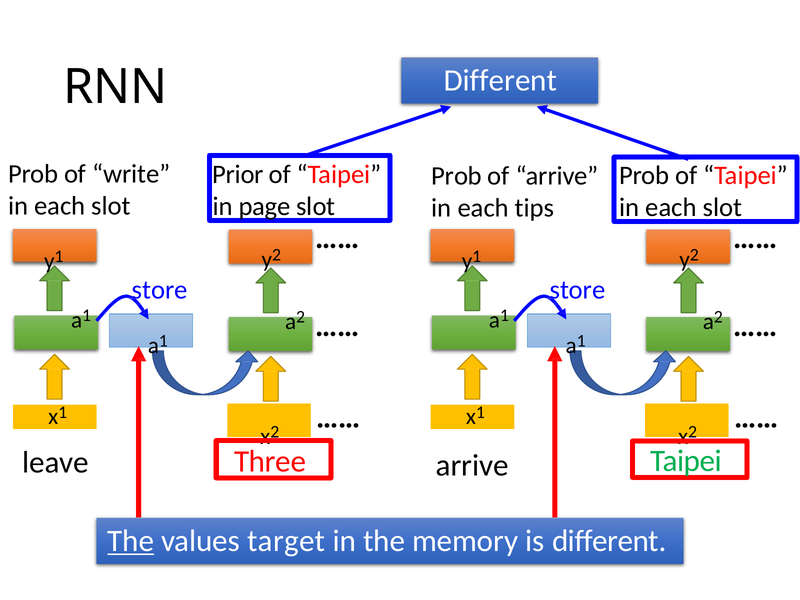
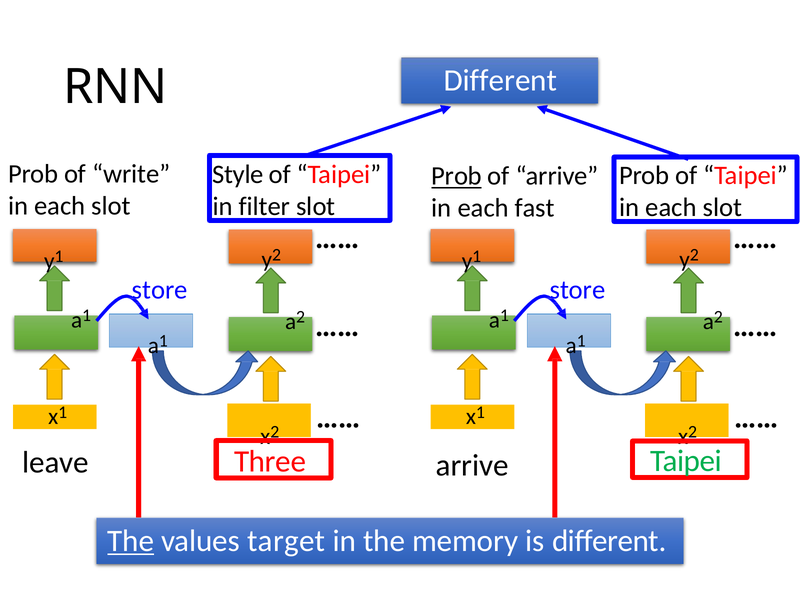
Prior: Prior -> Style
Prob at (457, 176) underline: none -> present
page: page -> filter
tips: tips -> fast
